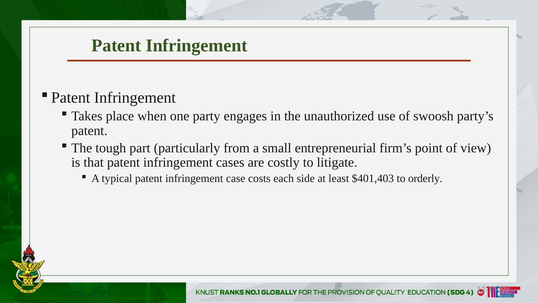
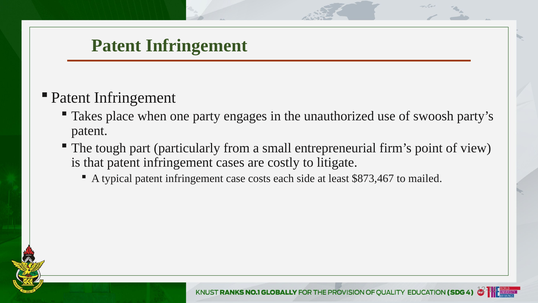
$401,403: $401,403 -> $873,467
orderly: orderly -> mailed
